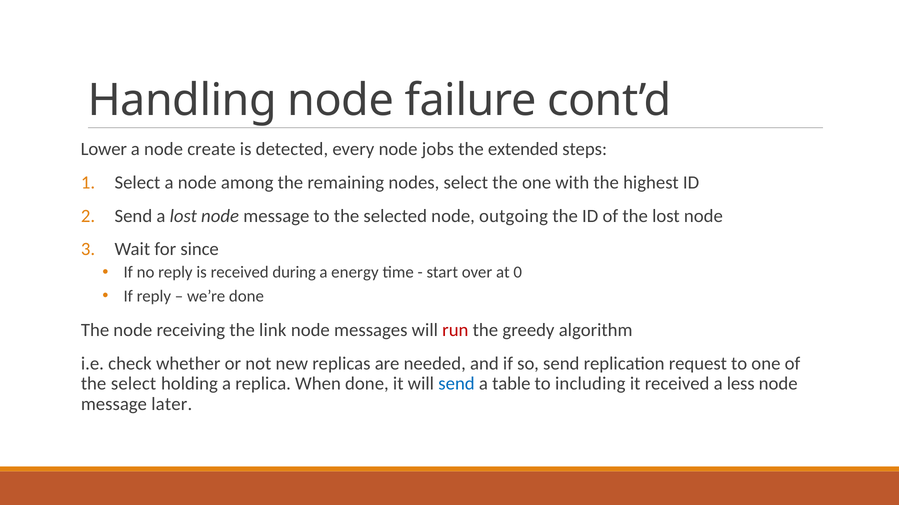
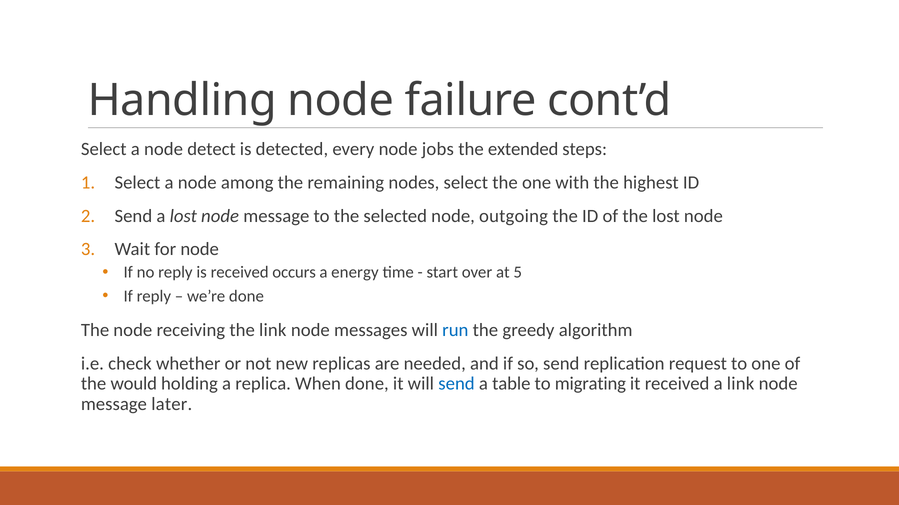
Lower at (104, 150): Lower -> Select
create: create -> detect
for since: since -> node
during: during -> occurs
0: 0 -> 5
run colour: red -> blue
the select: select -> would
including: including -> migrating
a less: less -> link
